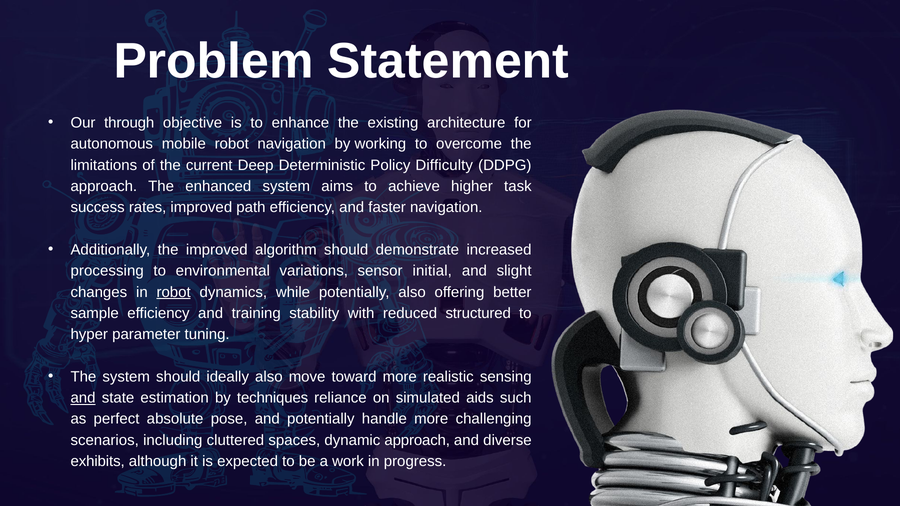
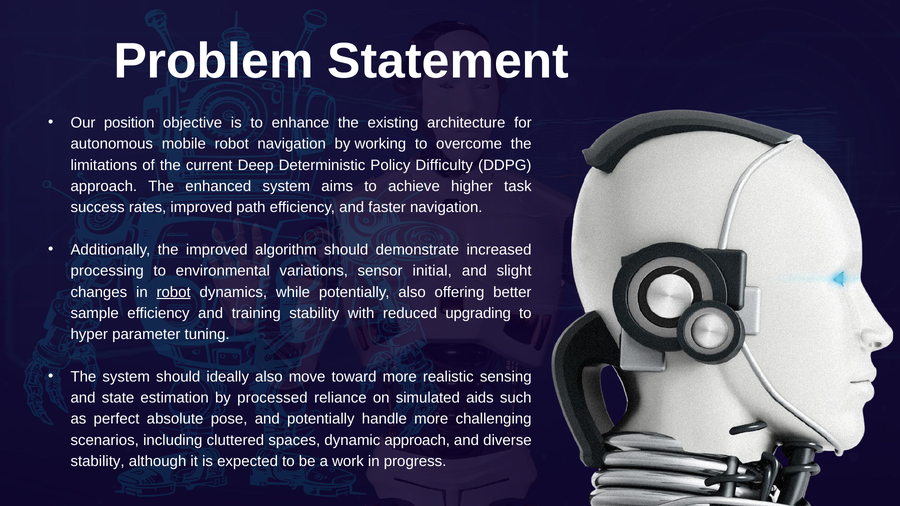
through: through -> position
structured: structured -> upgrading
and at (83, 398) underline: present -> none
techniques: techniques -> processed
exhibits at (98, 462): exhibits -> stability
